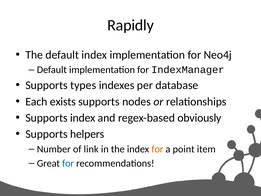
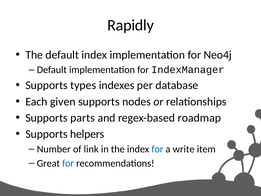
exists: exists -> given
Supports index: index -> parts
obviously: obviously -> roadmap
for at (157, 149) colour: orange -> blue
point: point -> write
